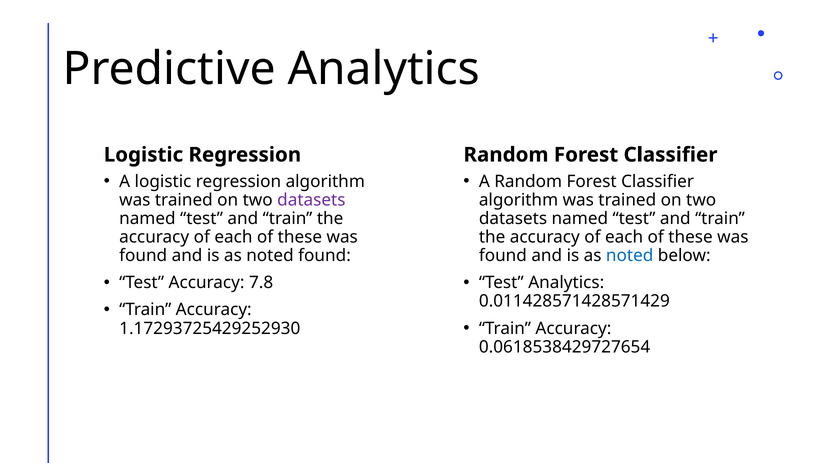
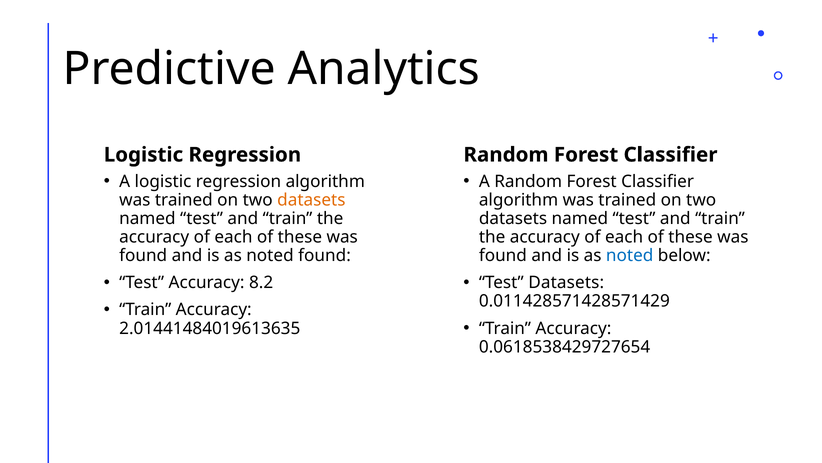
datasets at (311, 200) colour: purple -> orange
7.8: 7.8 -> 8.2
Test Analytics: Analytics -> Datasets
1.17293725429252930: 1.17293725429252930 -> 2.01441484019613635
